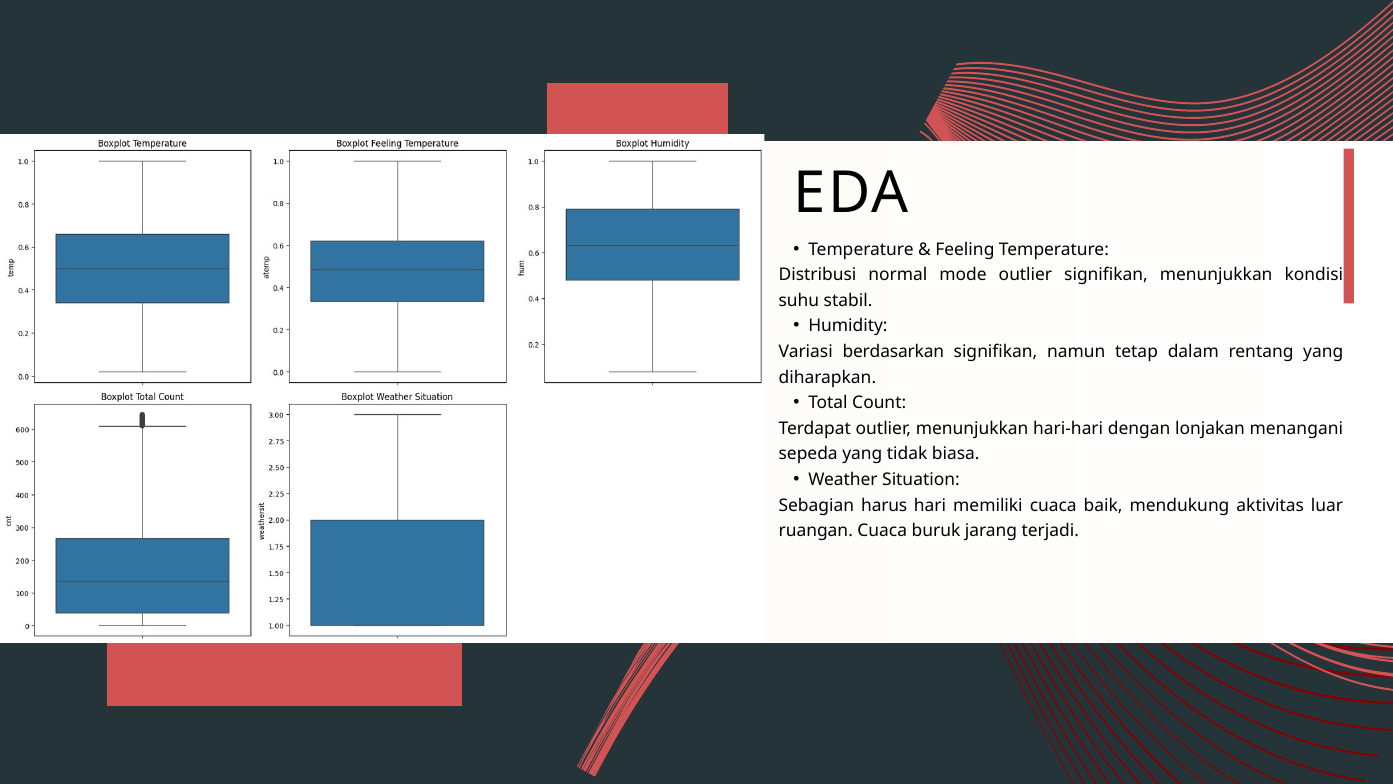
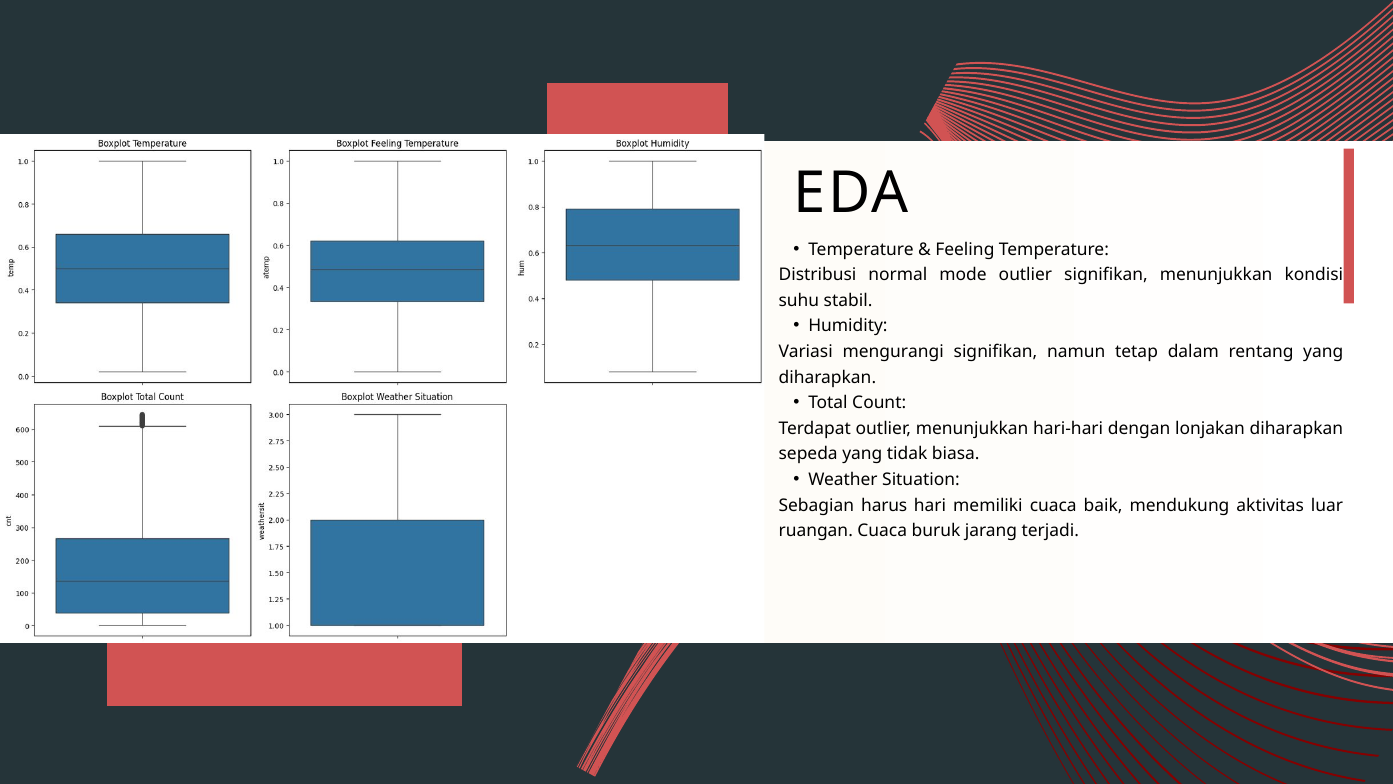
berdasarkan: berdasarkan -> mengurangi
lonjakan menangani: menangani -> diharapkan
